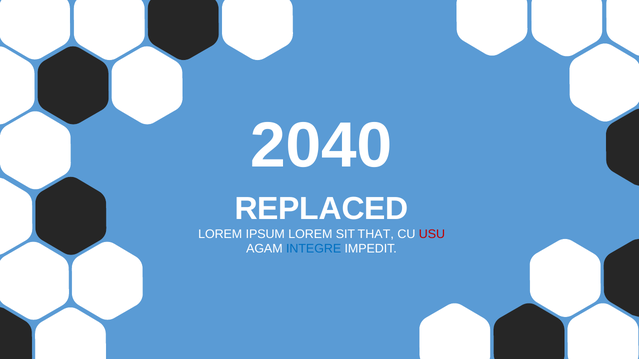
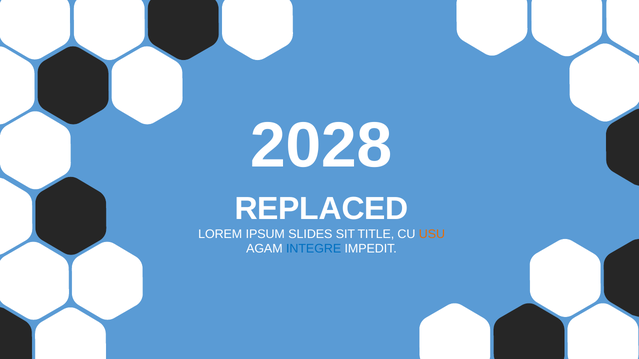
2040: 2040 -> 2028
IPSUM LOREM: LOREM -> SLIDES
THAT: THAT -> TITLE
USU colour: red -> orange
